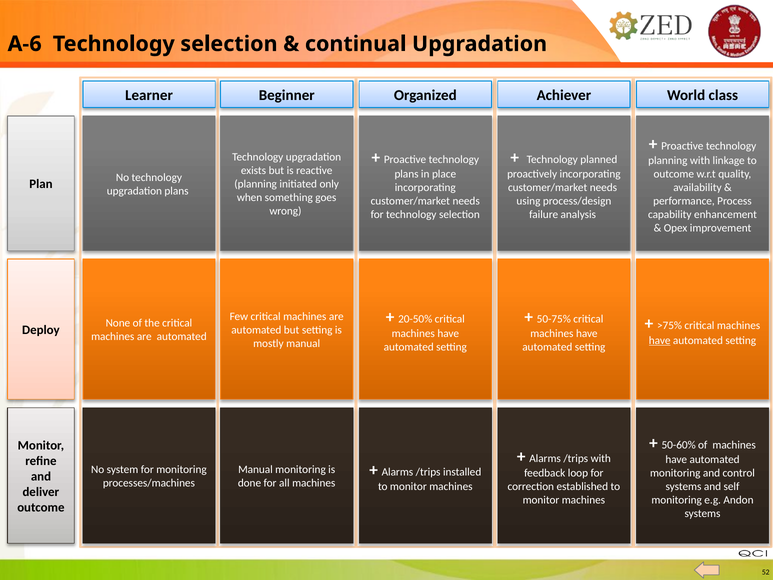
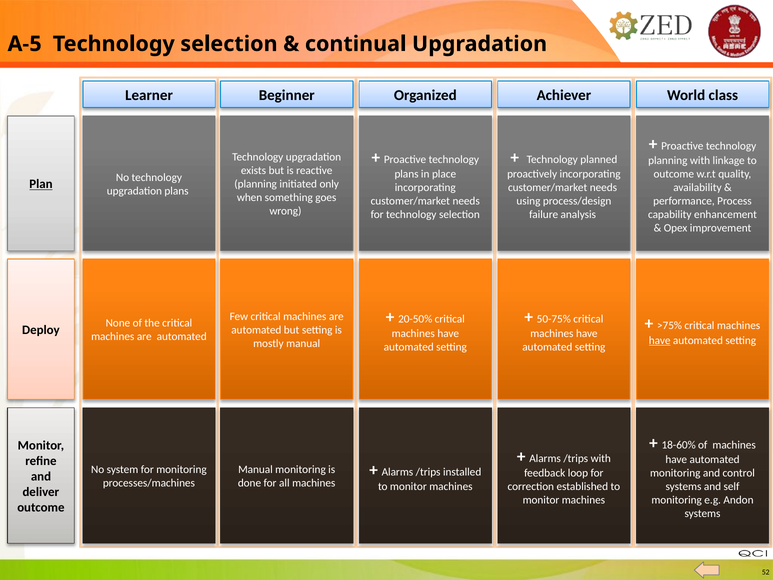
A-6: A-6 -> A-5
Plan underline: none -> present
50-60%: 50-60% -> 18-60%
